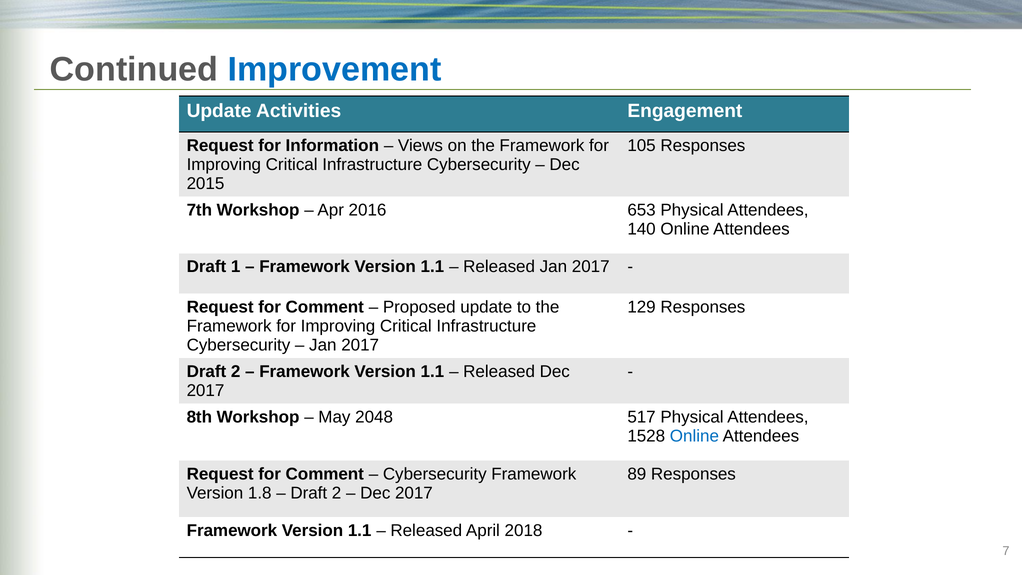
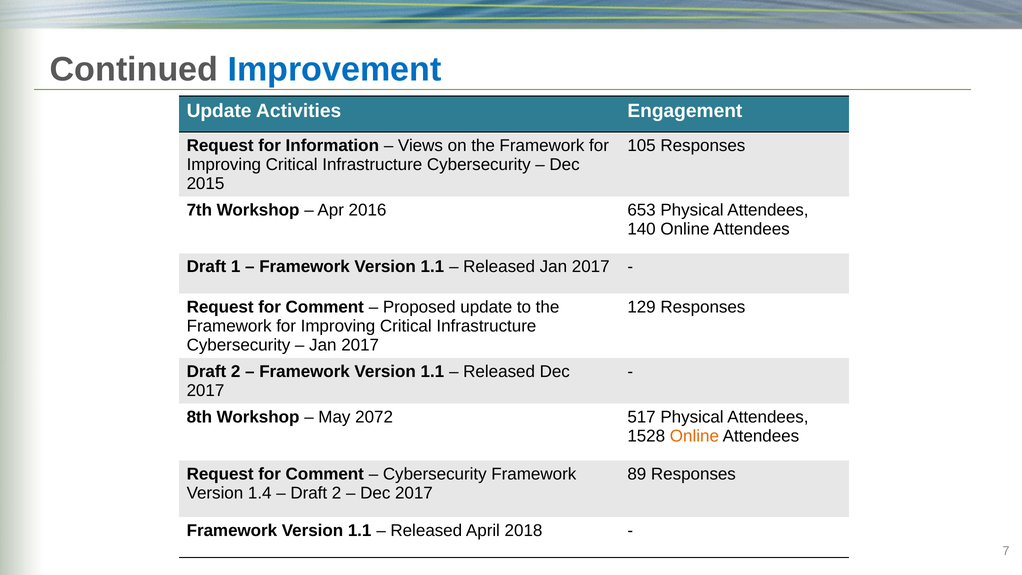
2048: 2048 -> 2072
Online at (694, 436) colour: blue -> orange
1.8: 1.8 -> 1.4
